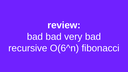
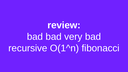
O(6^n: O(6^n -> O(1^n
